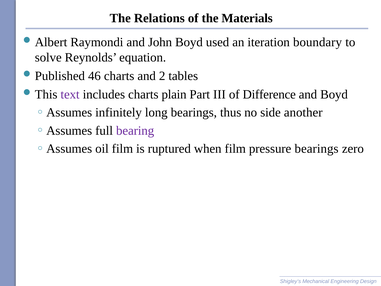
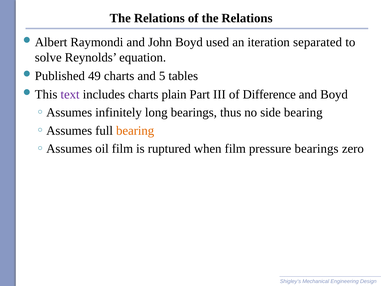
of the Materials: Materials -> Relations
boundary: boundary -> separated
46: 46 -> 49
2: 2 -> 5
side another: another -> bearing
bearing at (135, 131) colour: purple -> orange
